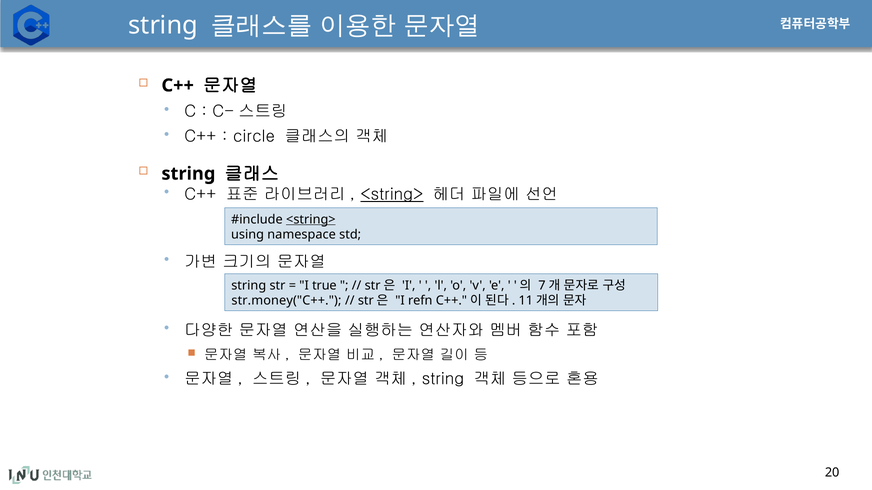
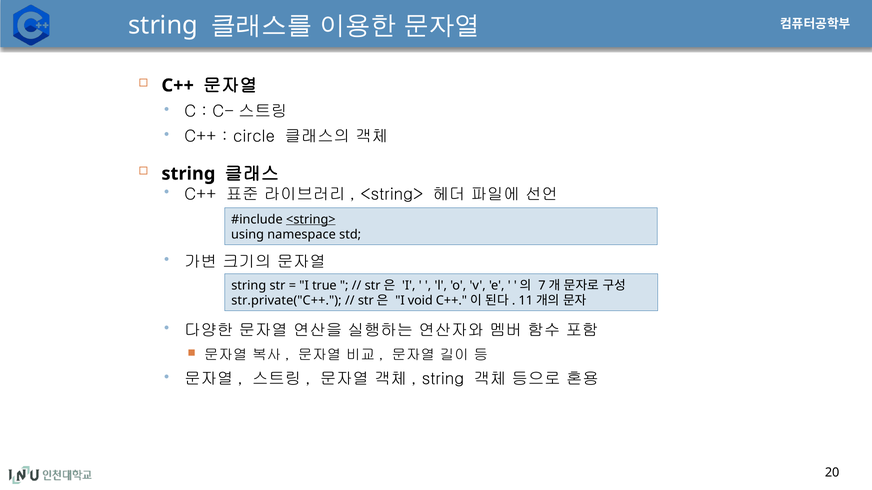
<string> at (392, 194) underline: present -> none
str.money("C++: str.money("C++ -> str.private("C++
refn: refn -> void
